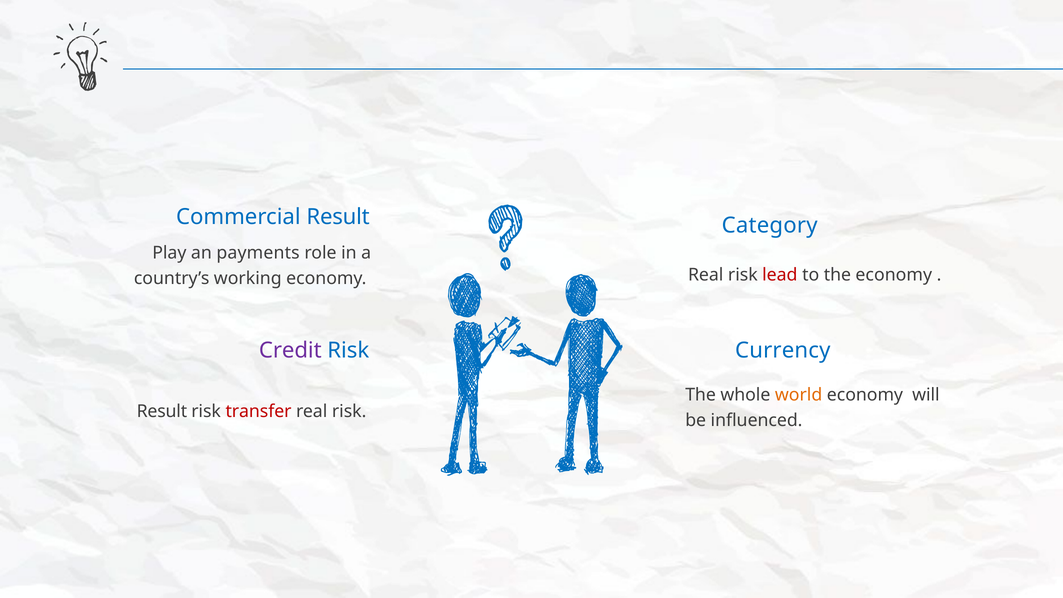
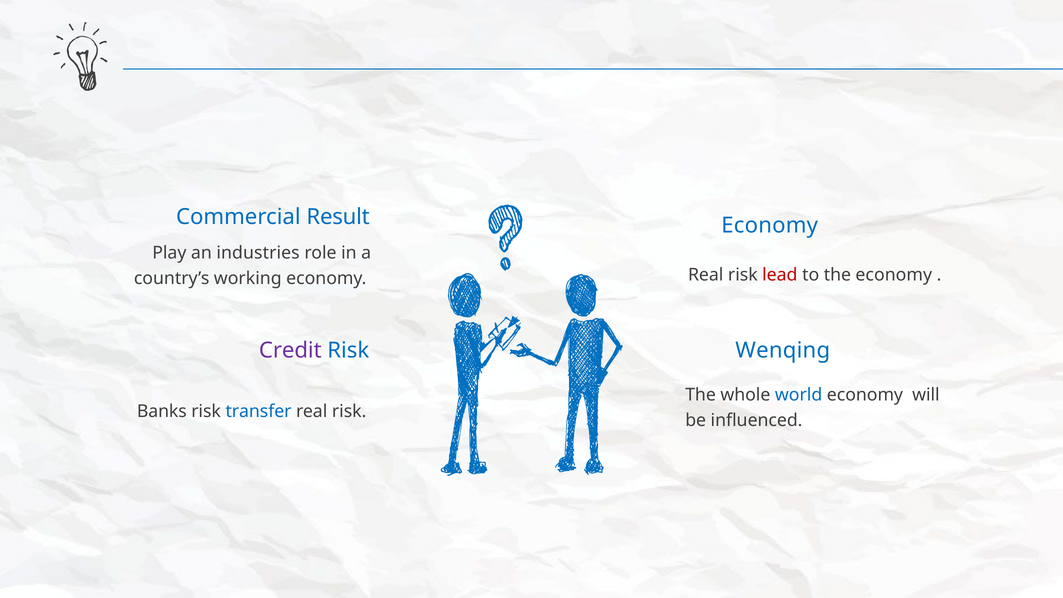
Category at (770, 226): Category -> Economy
payments: payments -> industries
Currency: Currency -> Wenqing
world colour: orange -> blue
Result at (162, 411): Result -> Banks
transfer colour: red -> blue
